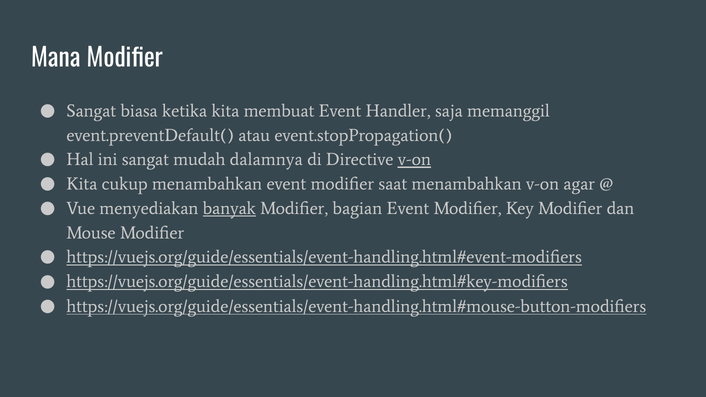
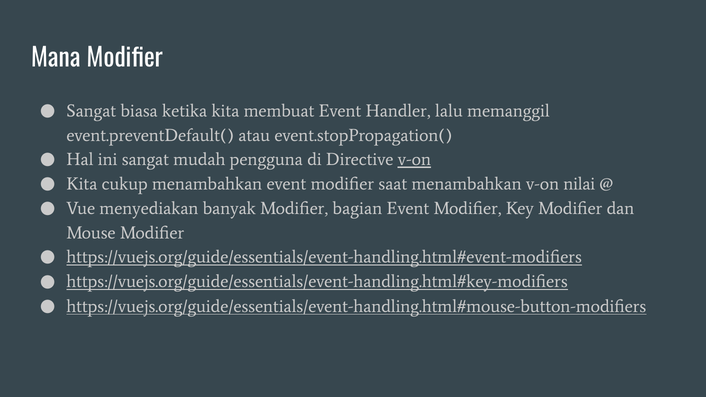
saja: saja -> lalu
dalamnya: dalamnya -> pengguna
agar: agar -> nilai
banyak underline: present -> none
